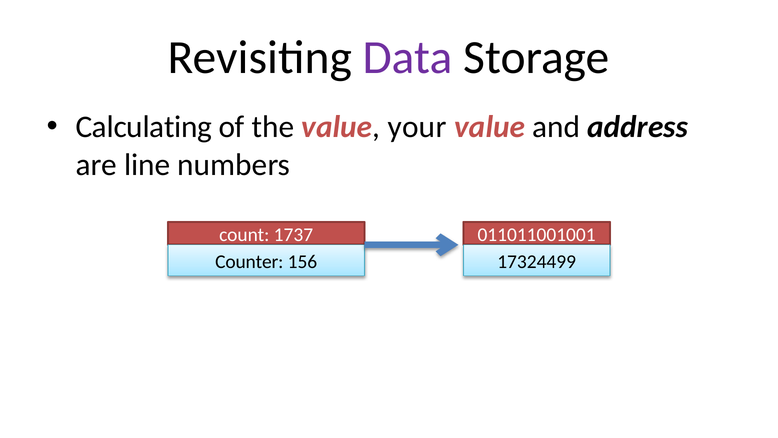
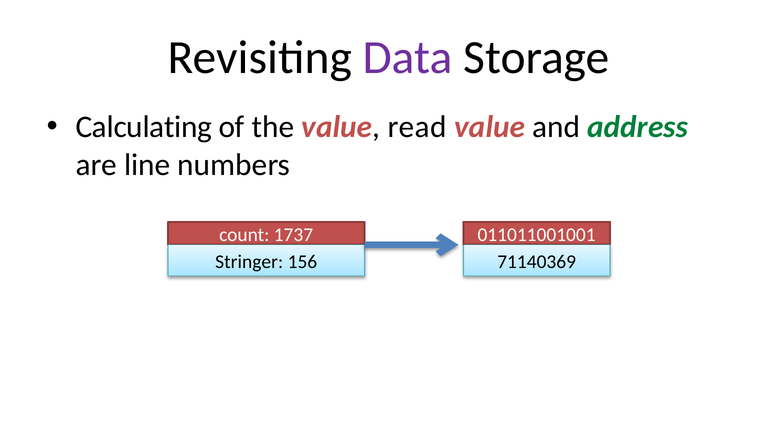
your: your -> read
address colour: black -> green
Counter: Counter -> Stringer
17324499: 17324499 -> 71140369
